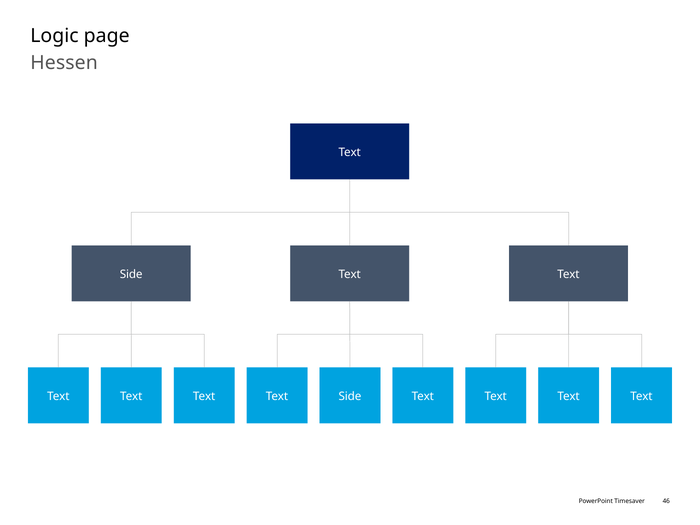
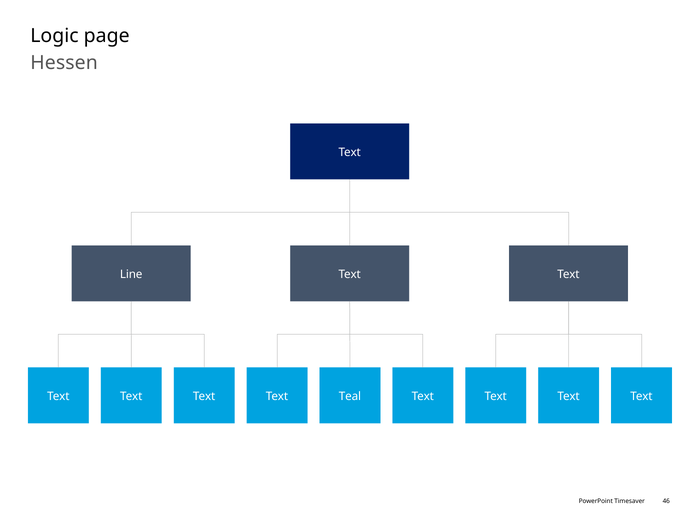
Side at (131, 274): Side -> Line
Side at (350, 396): Side -> Teal
